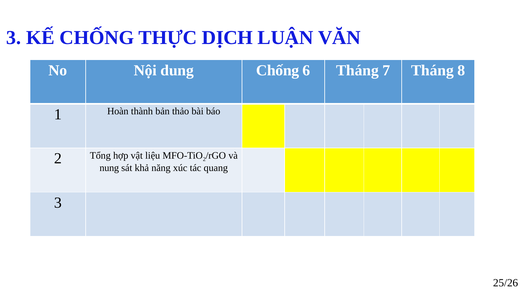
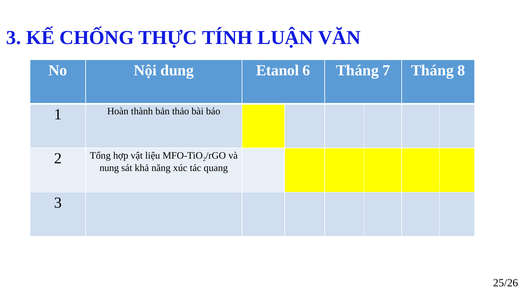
DỊCH: DỊCH -> TÍNH
dung Chống: Chống -> Etanol
